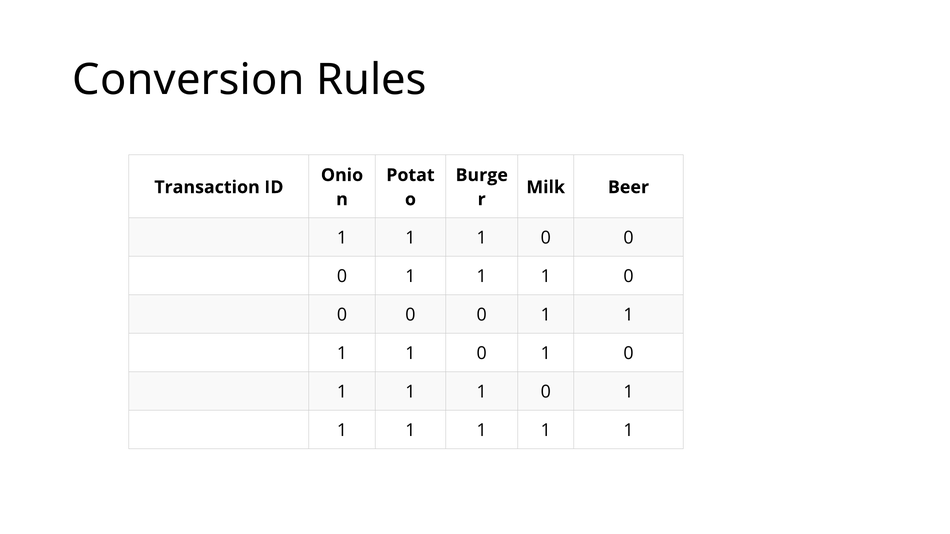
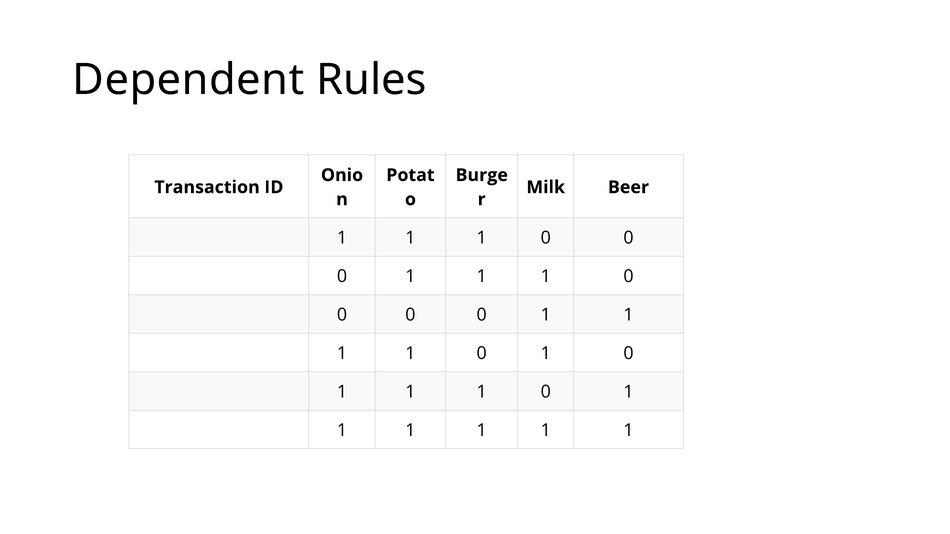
Conversion: Conversion -> Dependent
